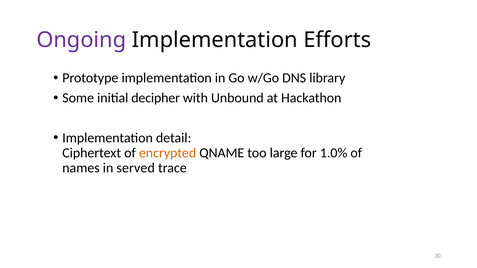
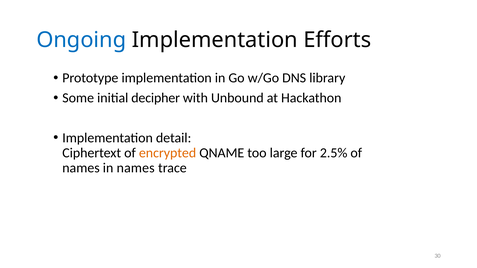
Ongoing colour: purple -> blue
1.0%: 1.0% -> 2.5%
in served: served -> names
